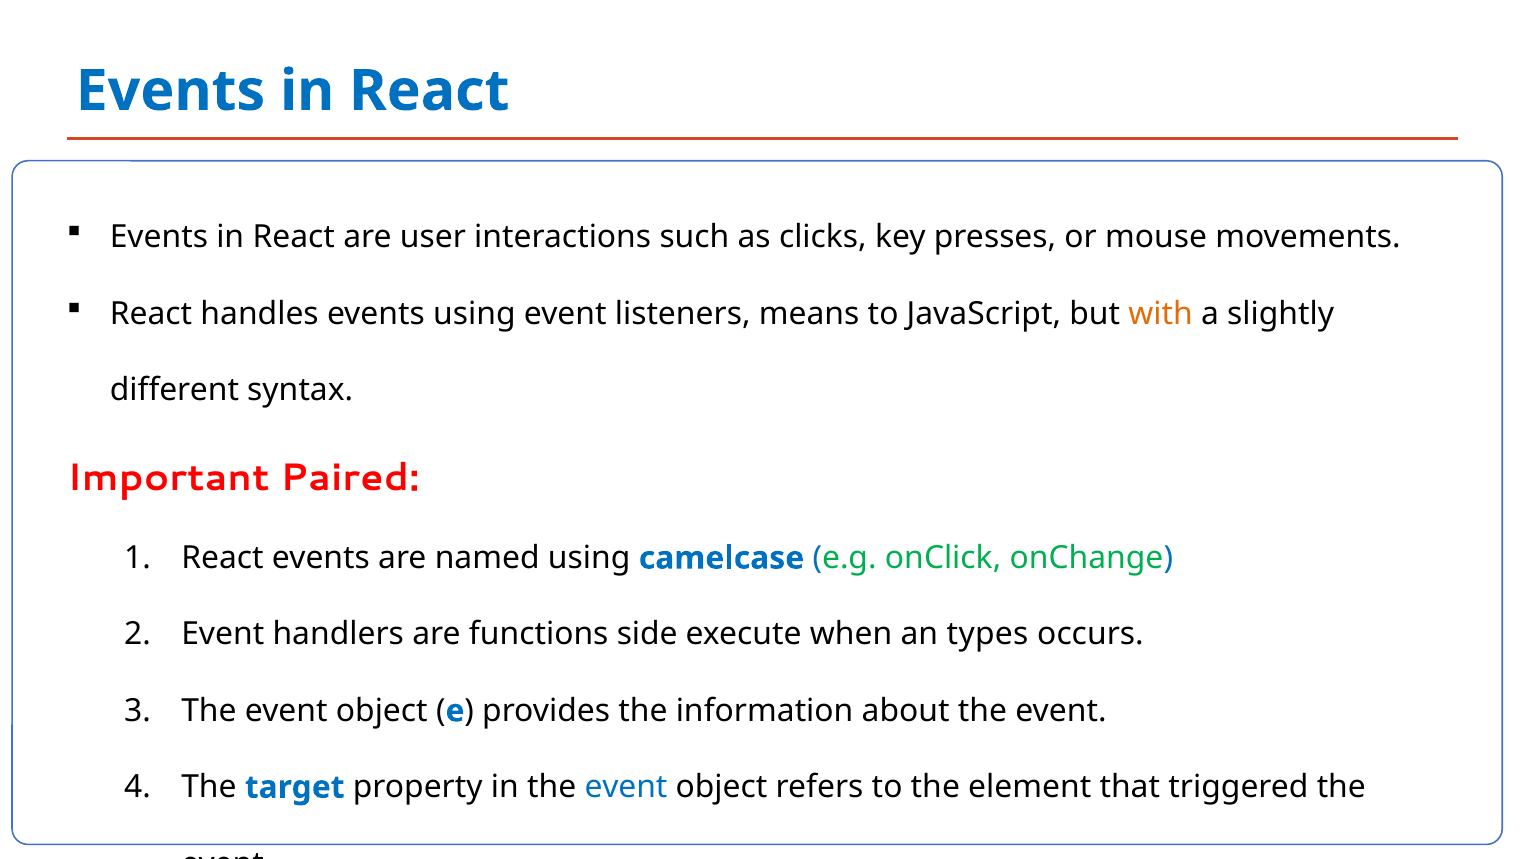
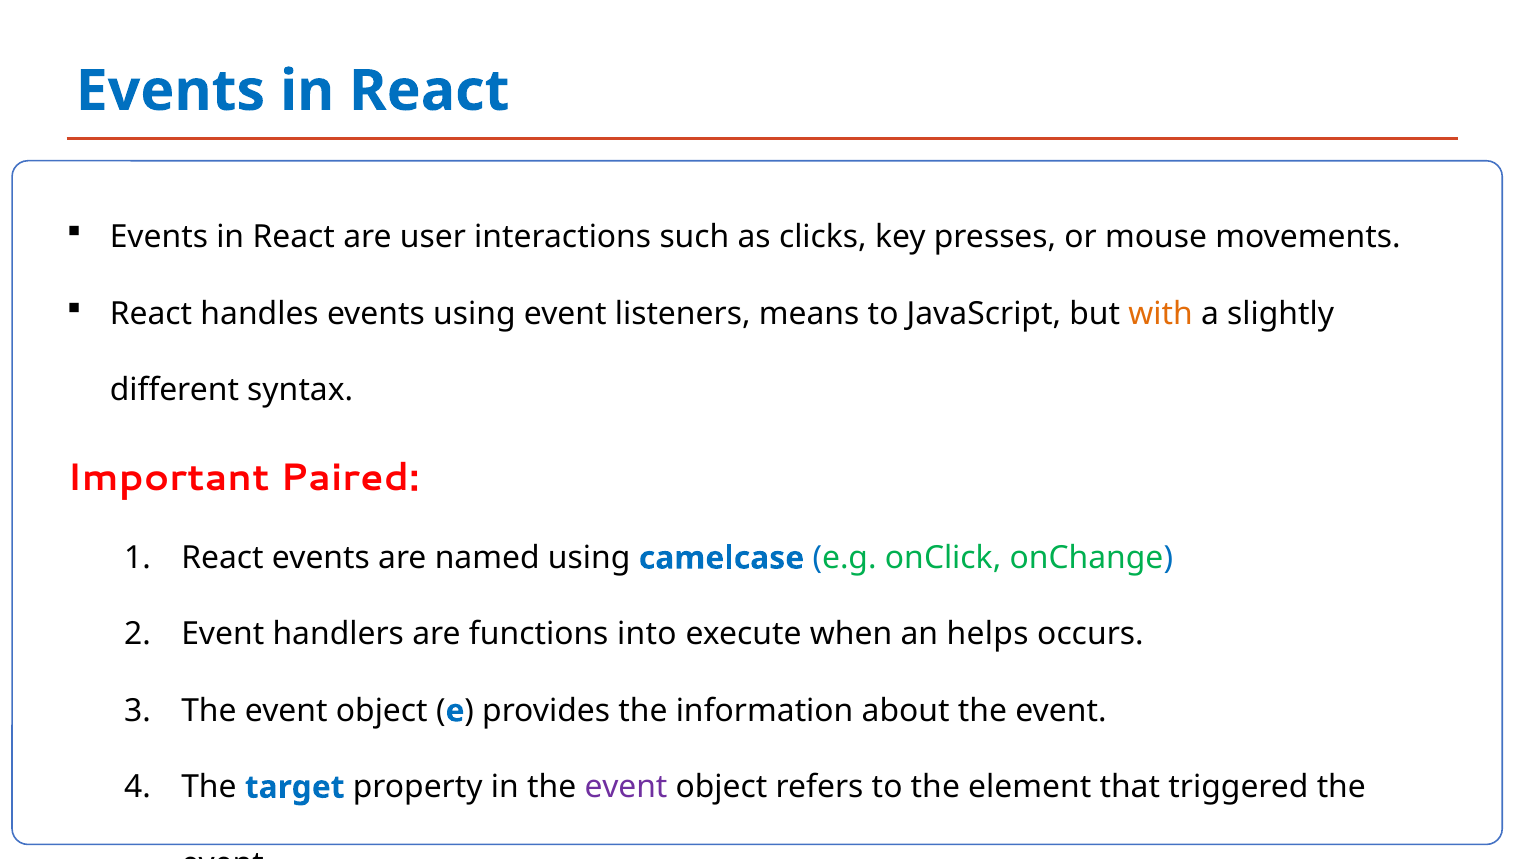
side: side -> into
types: types -> helps
event at (626, 787) colour: blue -> purple
